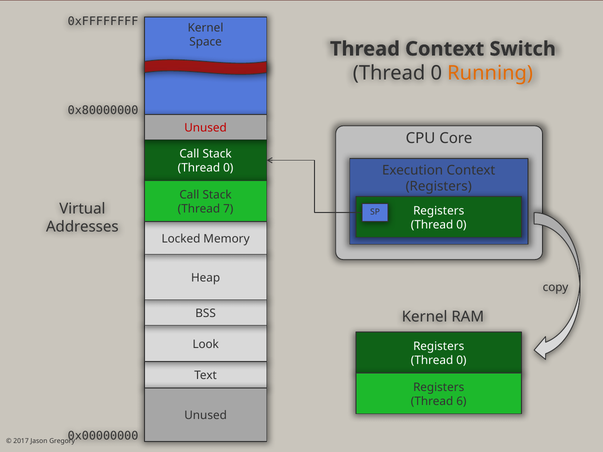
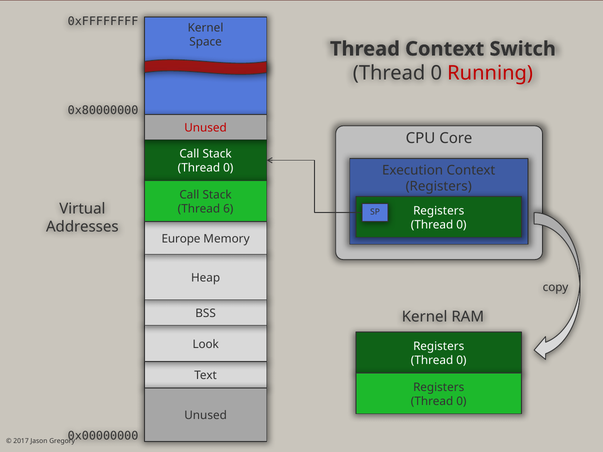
Running colour: orange -> red
7: 7 -> 6
Locked: Locked -> Europe
6 at (461, 401): 6 -> 0
